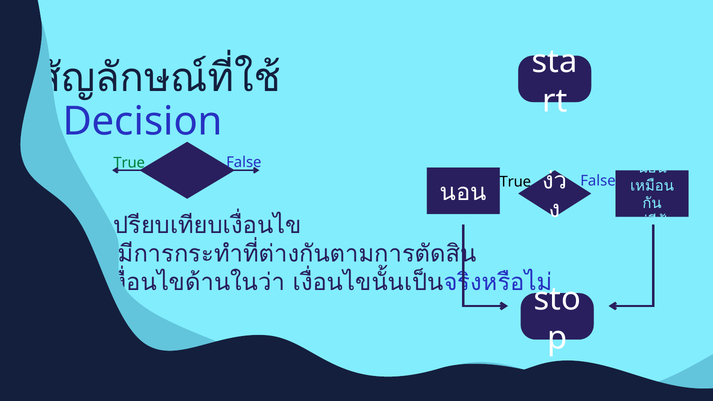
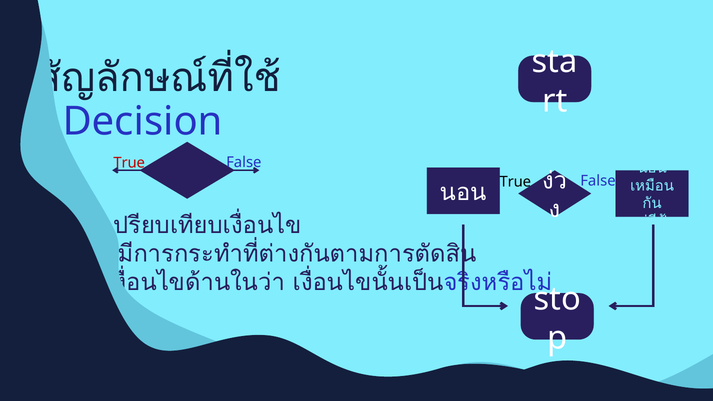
True at (129, 163) colour: green -> red
